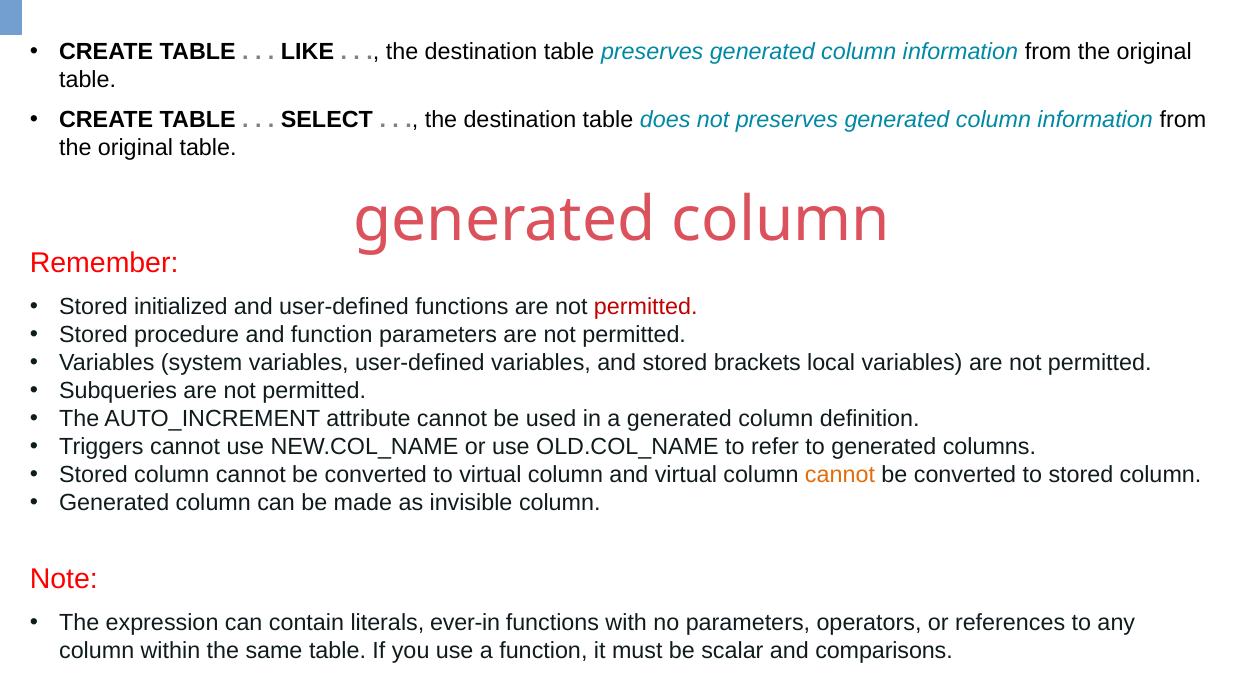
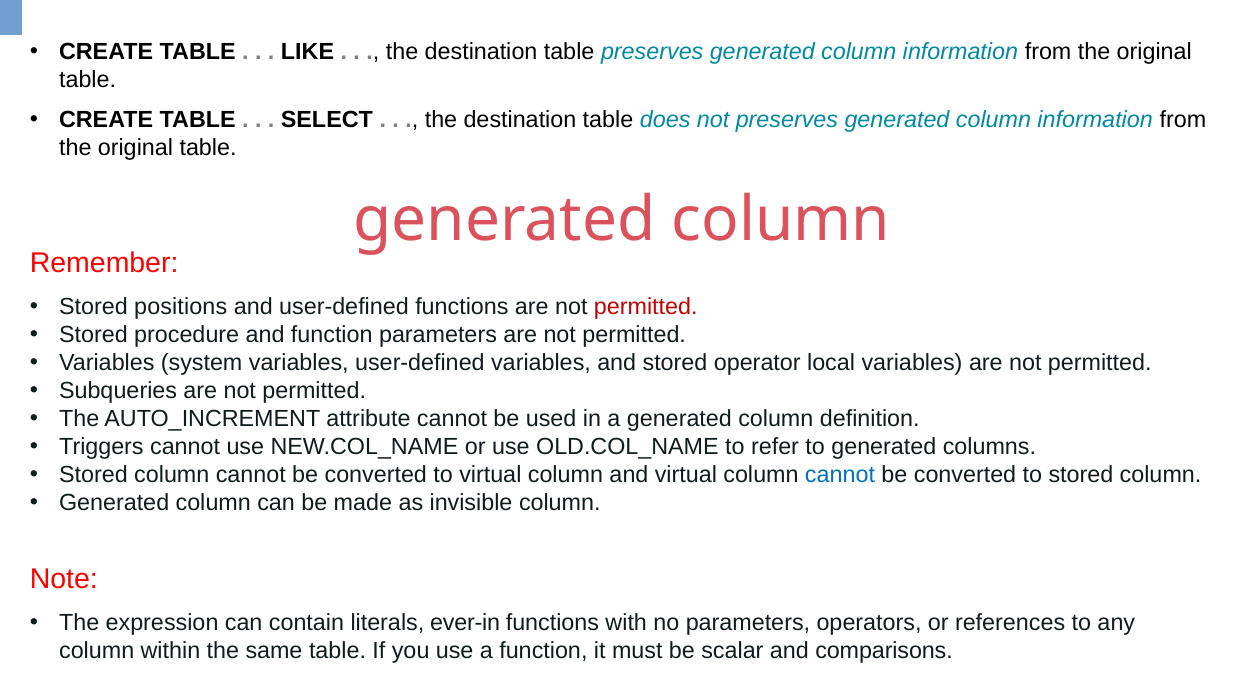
initialized: initialized -> positions
brackets: brackets -> operator
cannot at (840, 474) colour: orange -> blue
